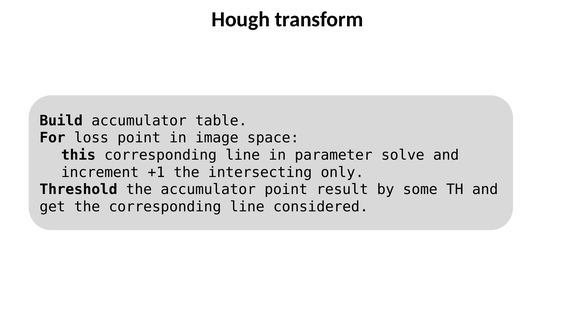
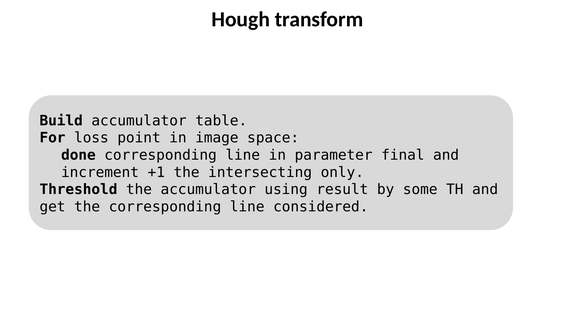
this: this -> done
solve: solve -> final
accumulator point: point -> using
